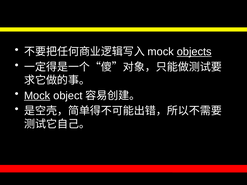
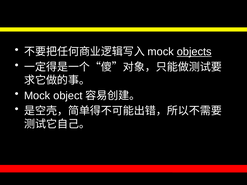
Mock at (37, 96) underline: present -> none
